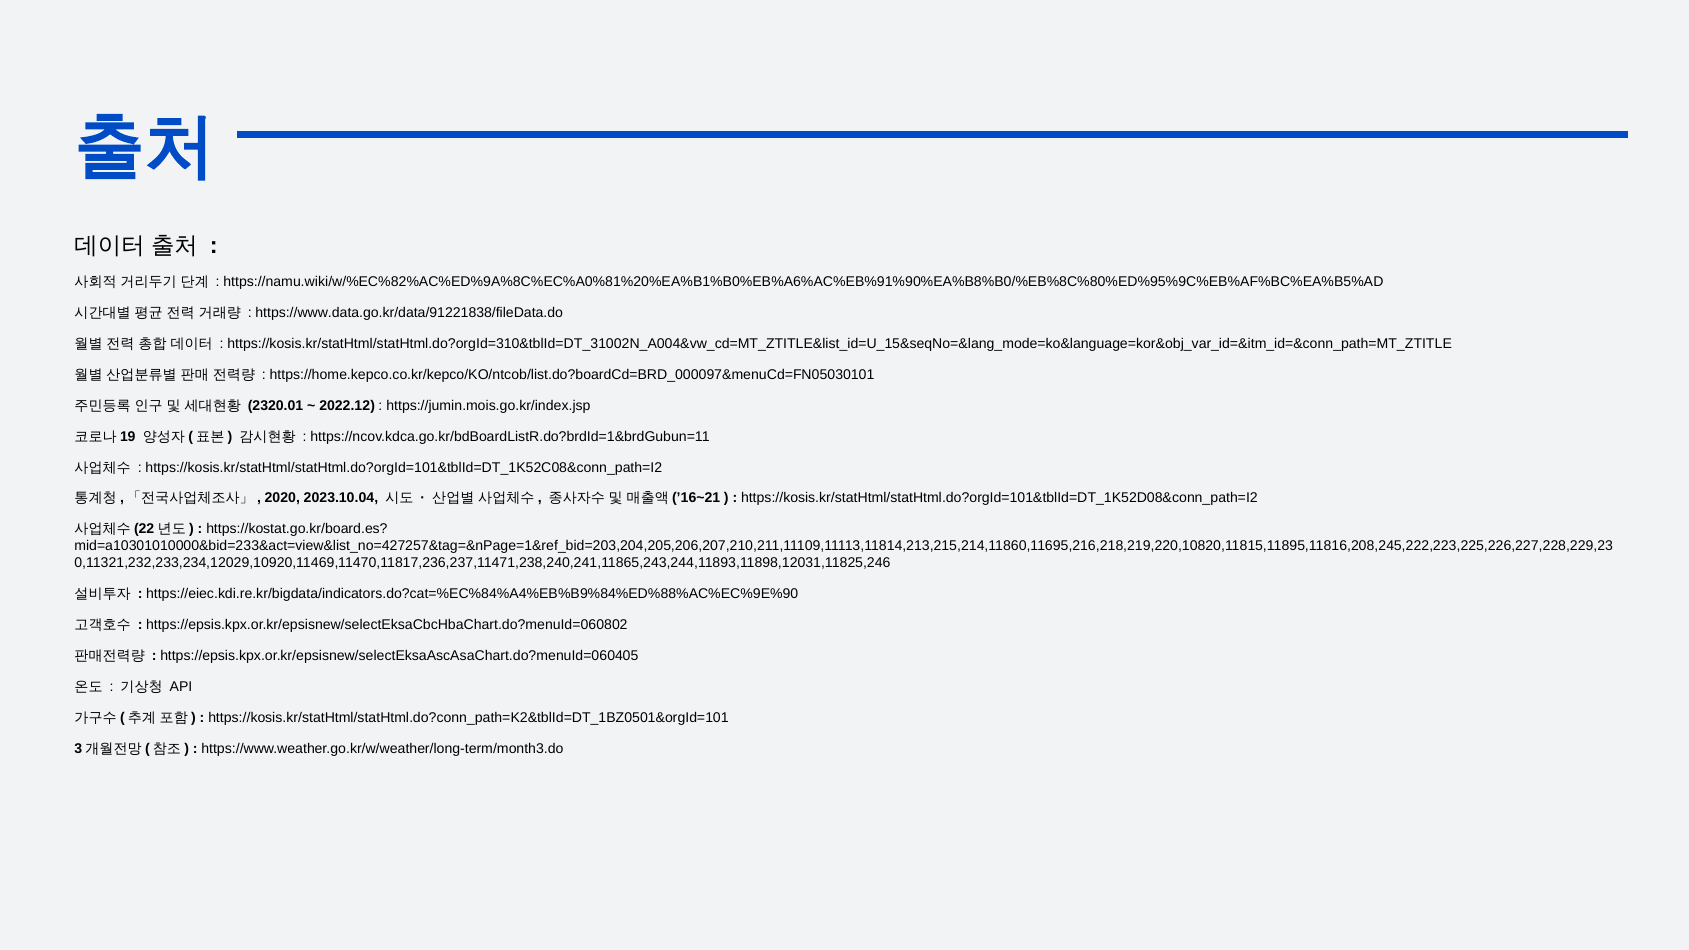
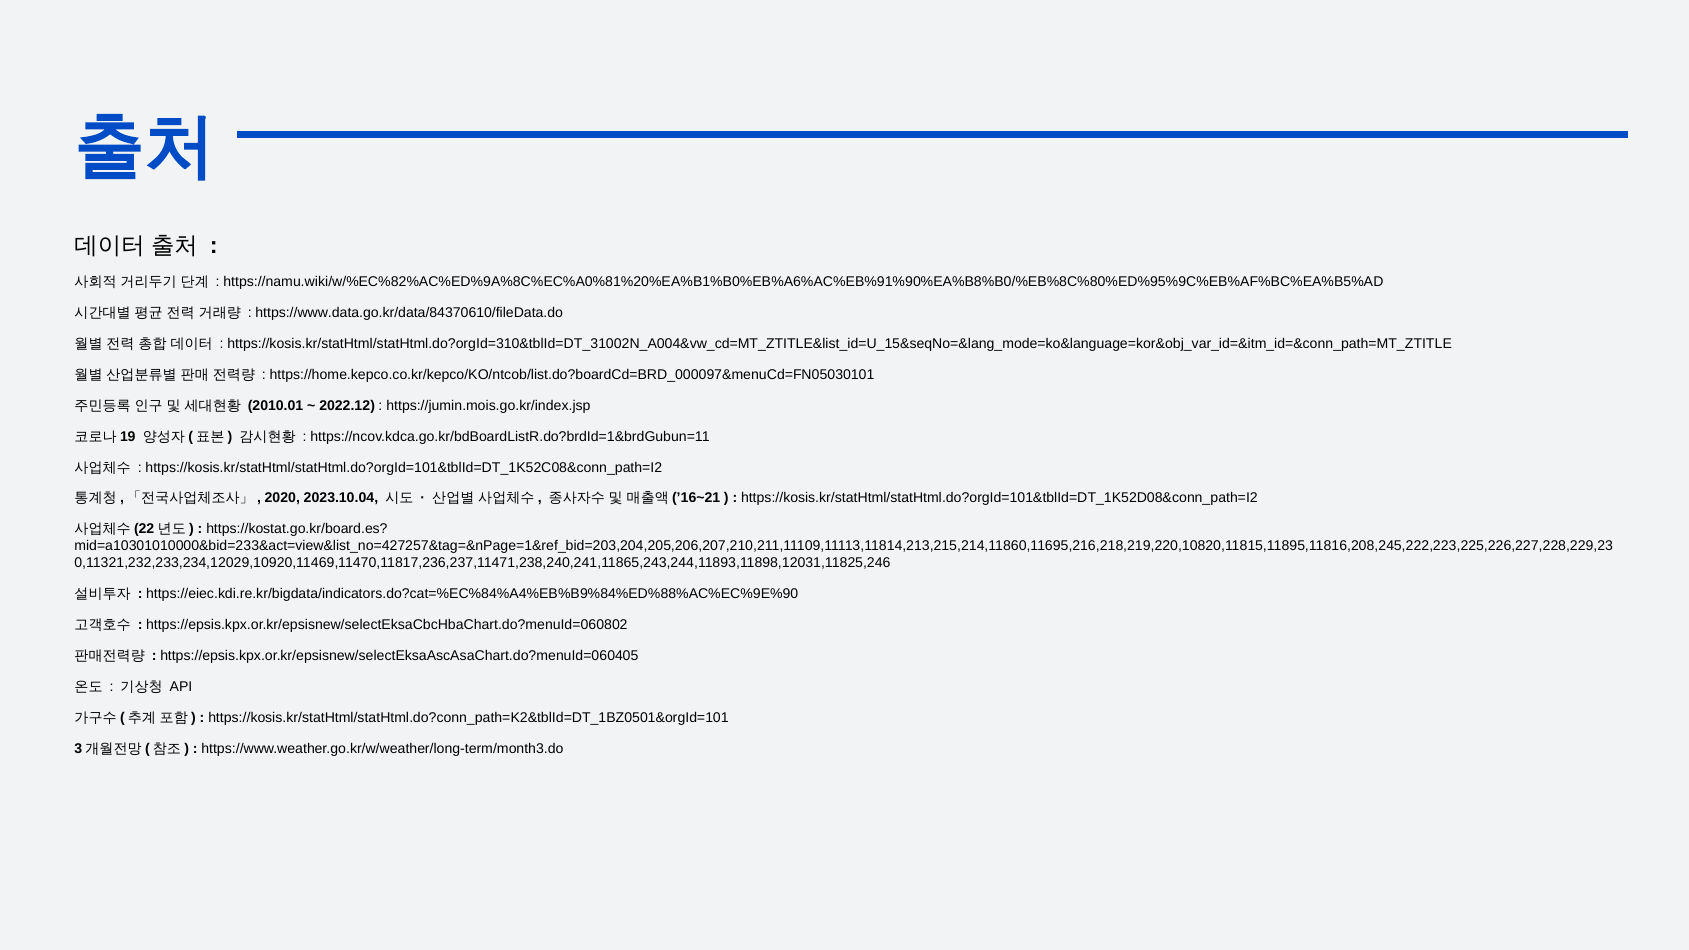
https://www.data.go.kr/data/91221838/fileData.do: https://www.data.go.kr/data/91221838/fileData.do -> https://www.data.go.kr/data/84370610/fileData.do
2320.01: 2320.01 -> 2010.01
